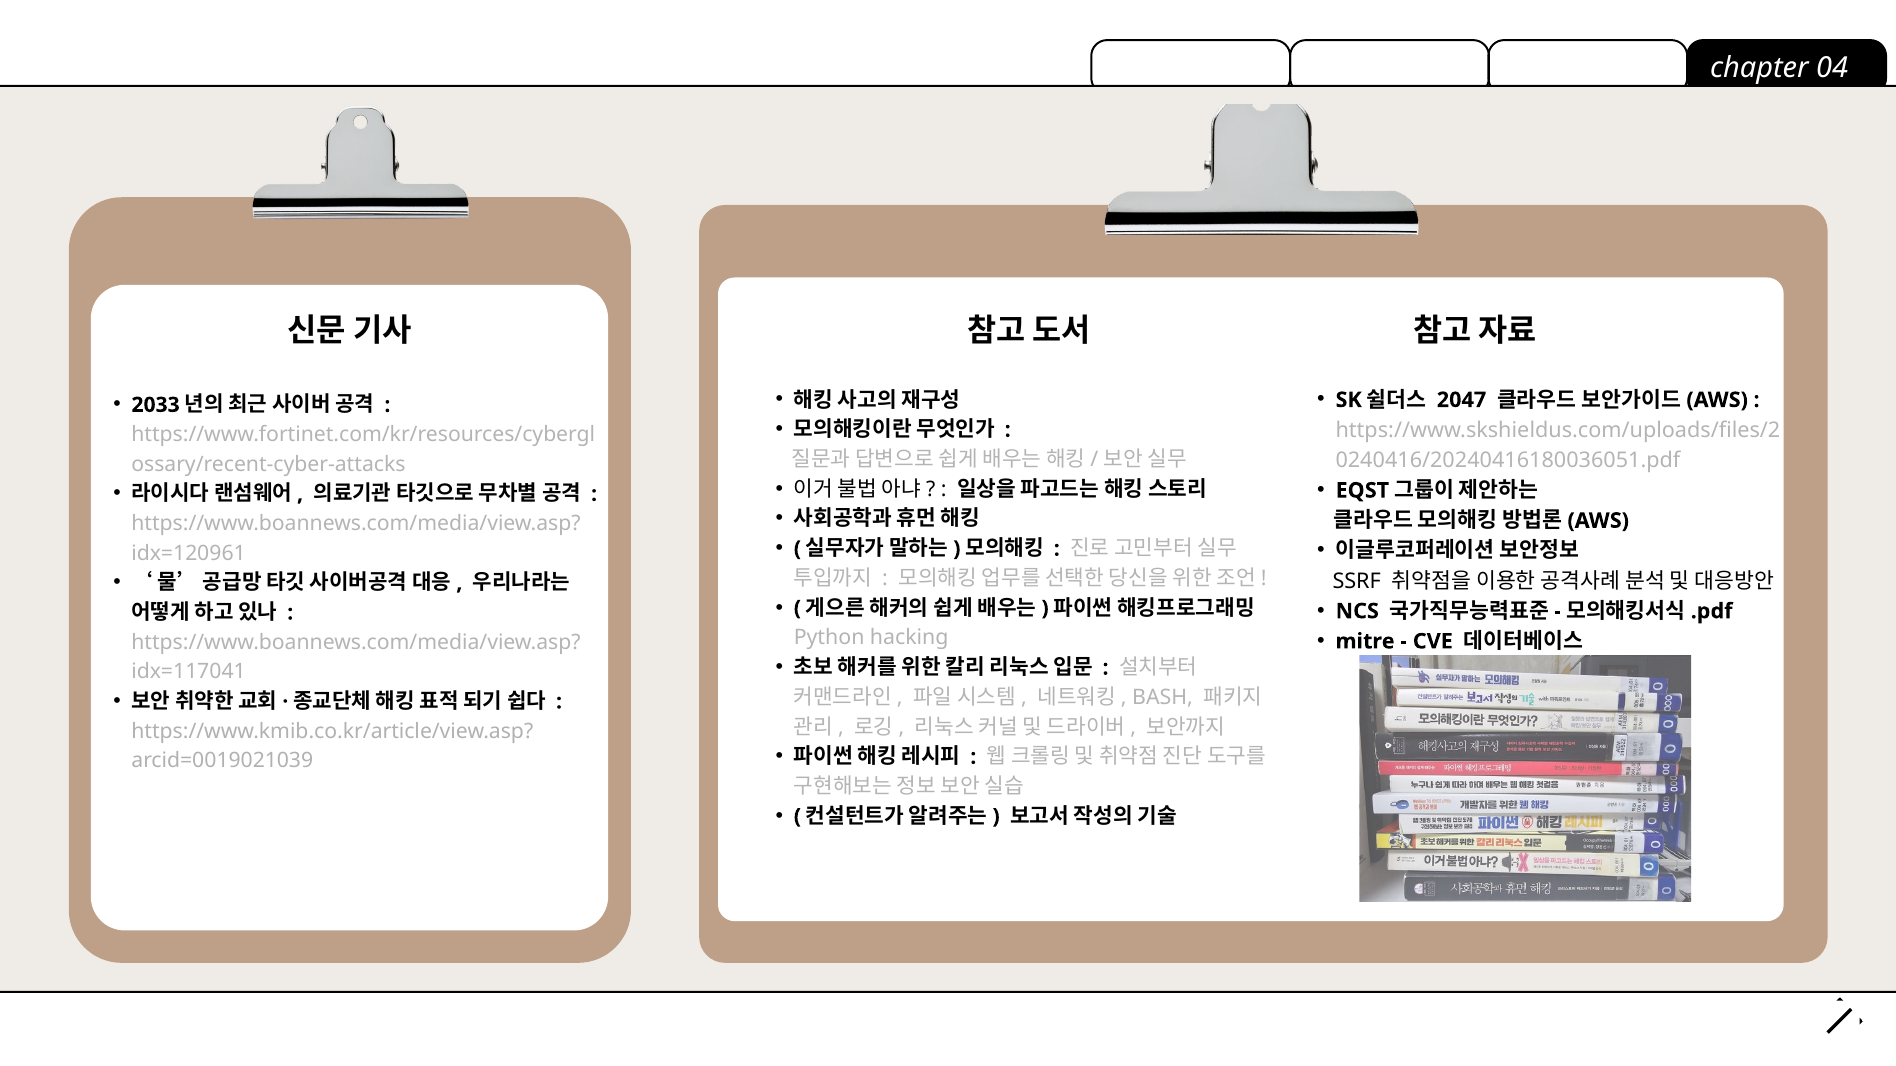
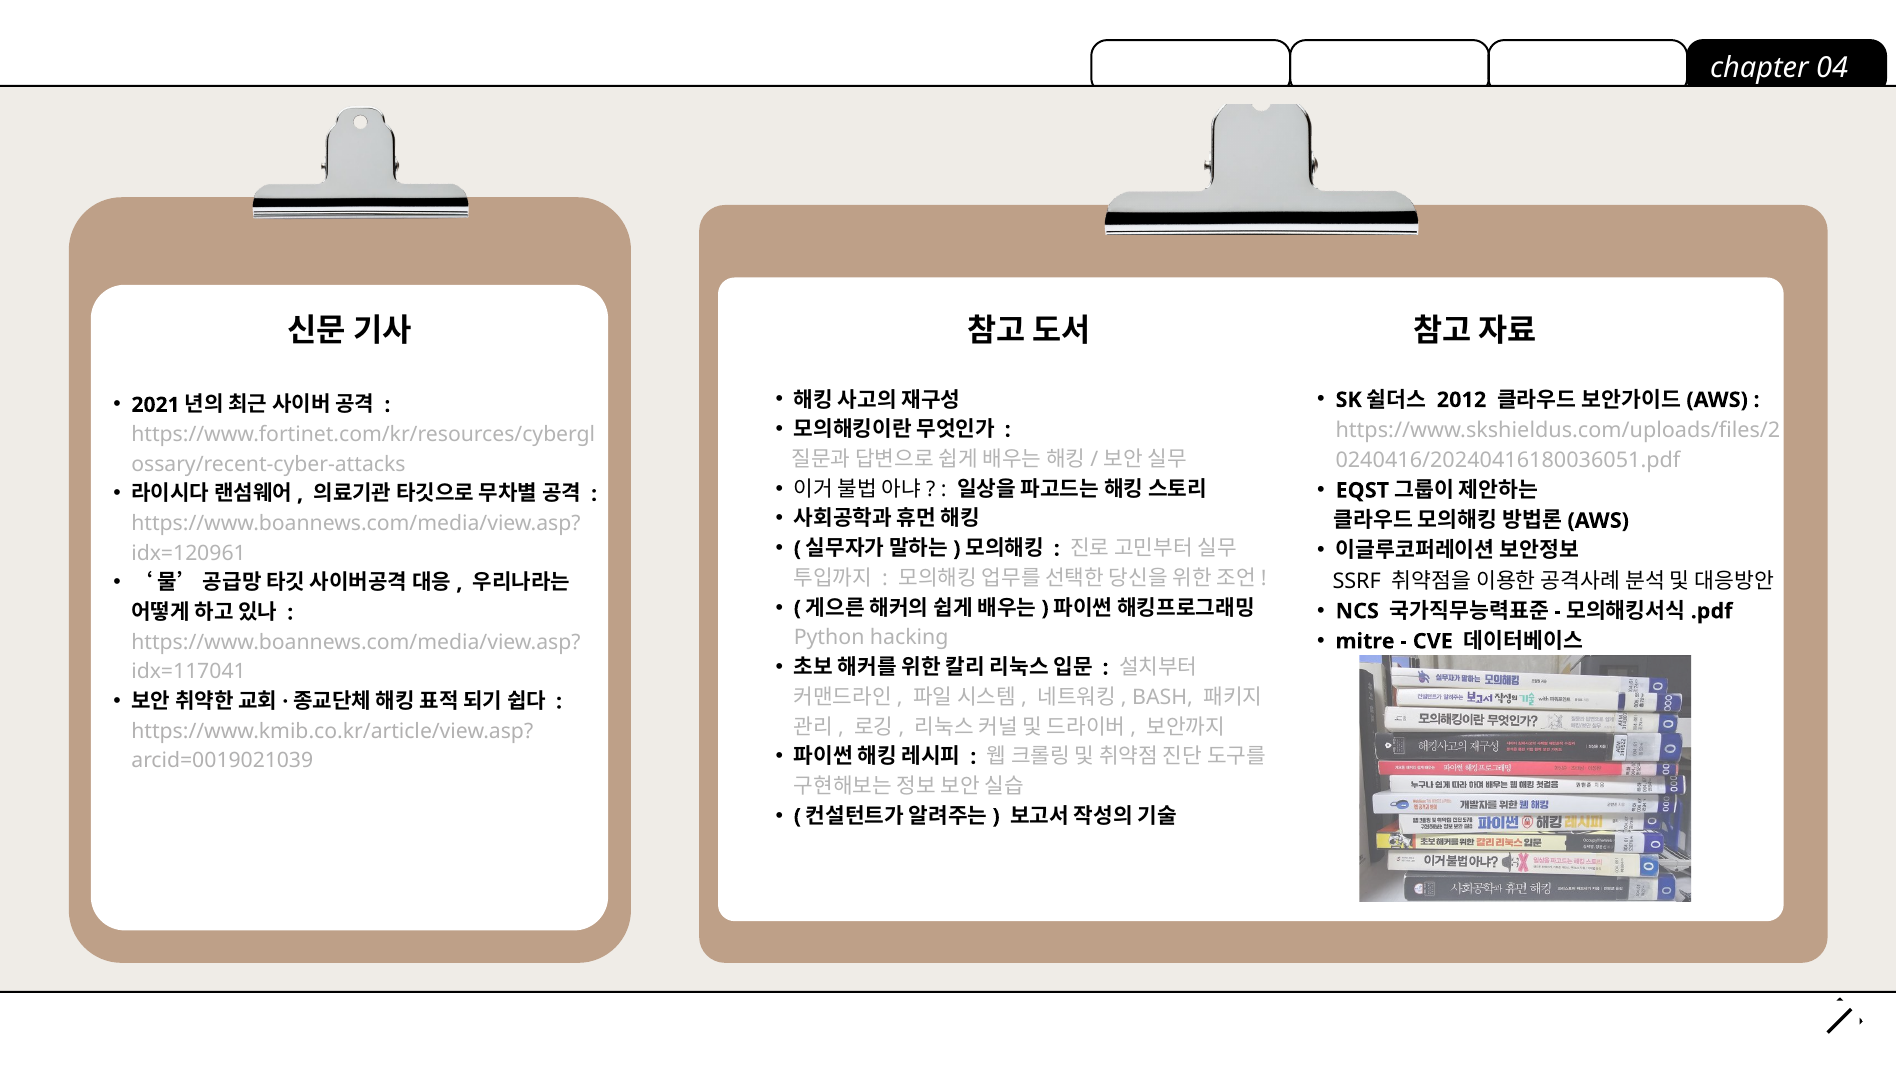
2047: 2047 -> 2012
2033: 2033 -> 2021
